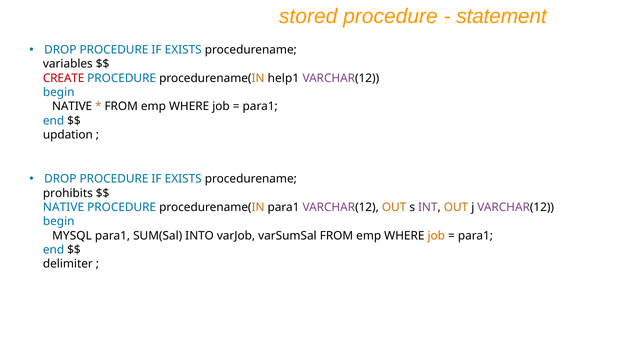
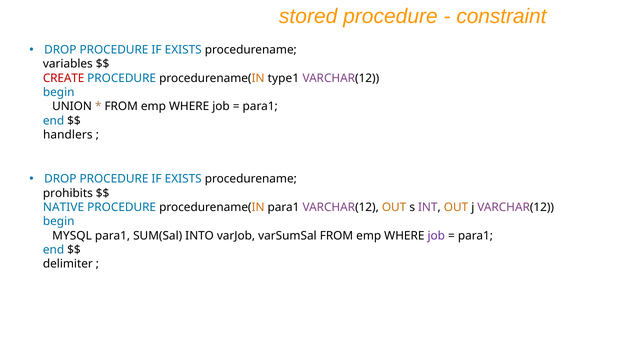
statement: statement -> constraint
help1: help1 -> type1
NATIVE at (72, 107): NATIVE -> UNION
updation: updation -> handlers
job at (436, 236) colour: orange -> purple
